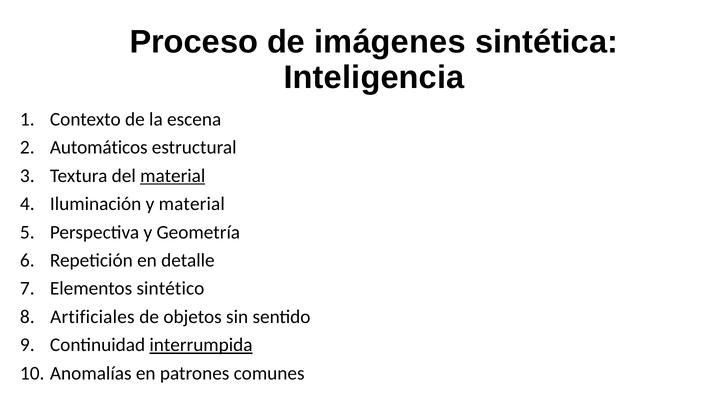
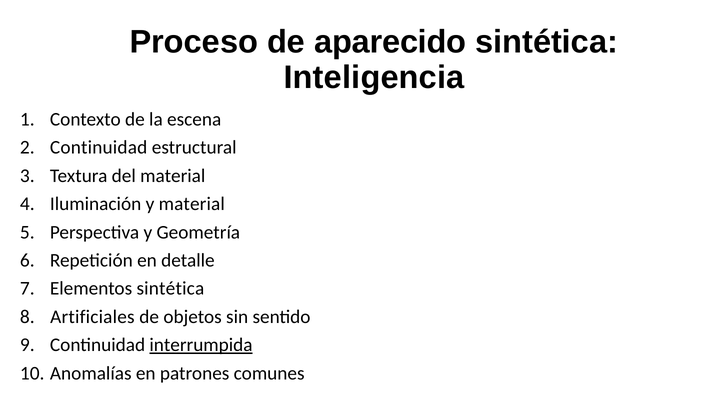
imágenes: imágenes -> aparecido
Automáticos at (99, 148): Automáticos -> Continuidad
material at (173, 176) underline: present -> none
Elementos sintético: sintético -> sintética
